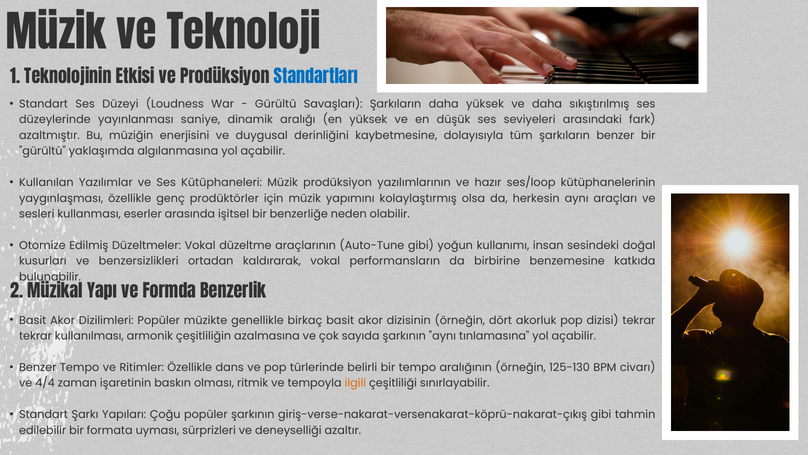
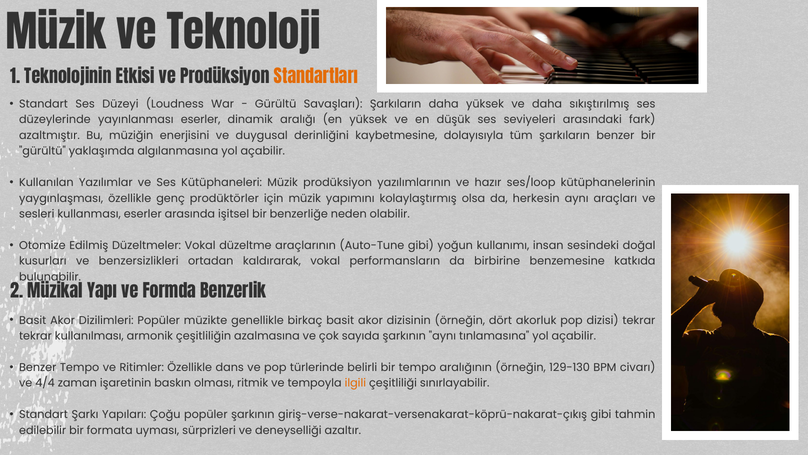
Standartları colour: blue -> orange
yayınlanması saniye: saniye -> eserler
125-130: 125-130 -> 129-130
